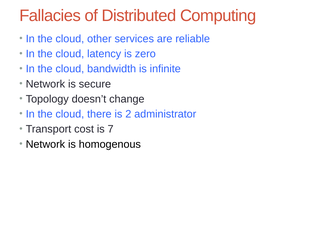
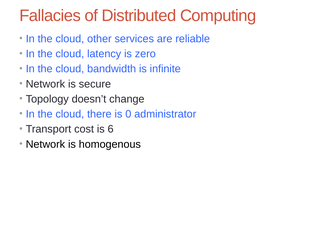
2: 2 -> 0
7: 7 -> 6
